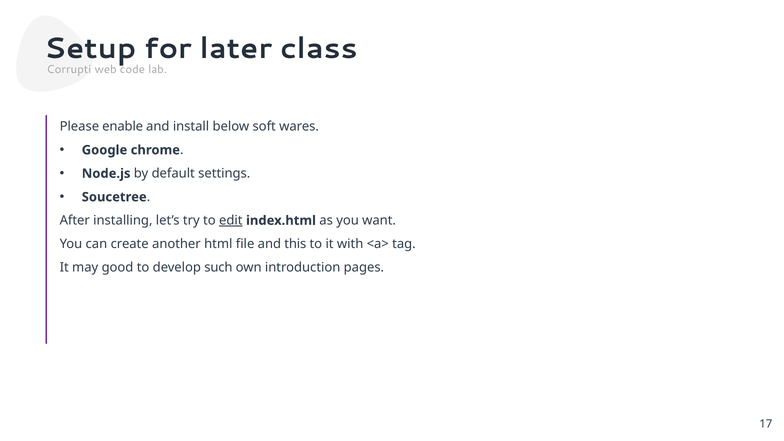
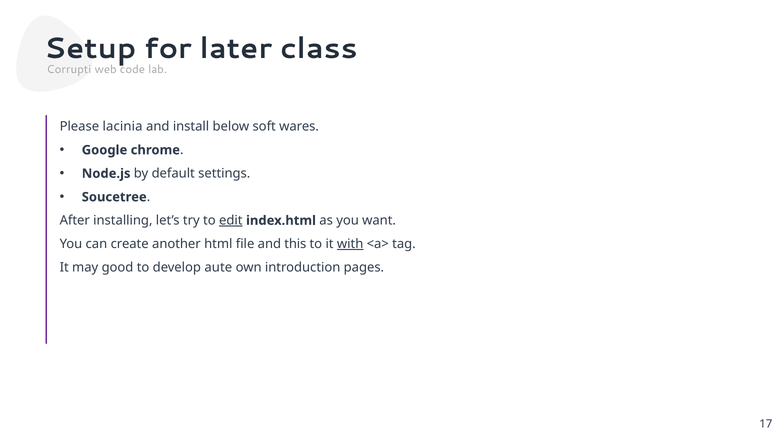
enable: enable -> lacinia
with underline: none -> present
such: such -> aute
